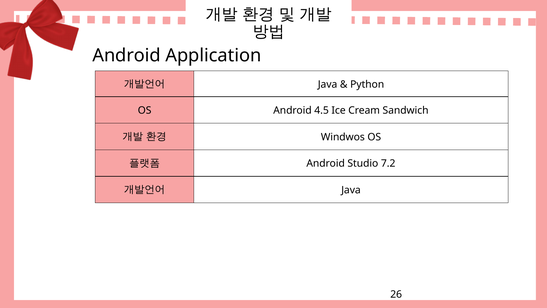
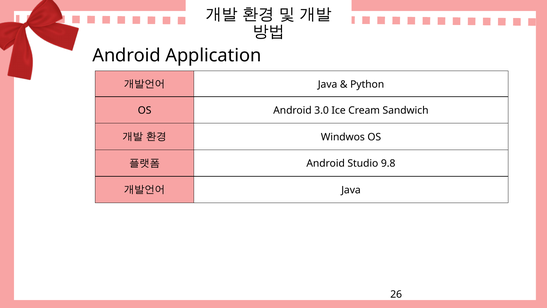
4.5: 4.5 -> 3.0
7.2: 7.2 -> 9.8
